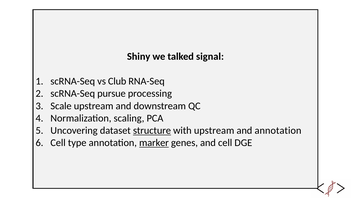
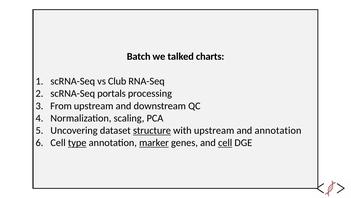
Shiny: Shiny -> Batch
signal: signal -> charts
pursue: pursue -> portals
Scale: Scale -> From
type underline: none -> present
cell at (225, 142) underline: none -> present
